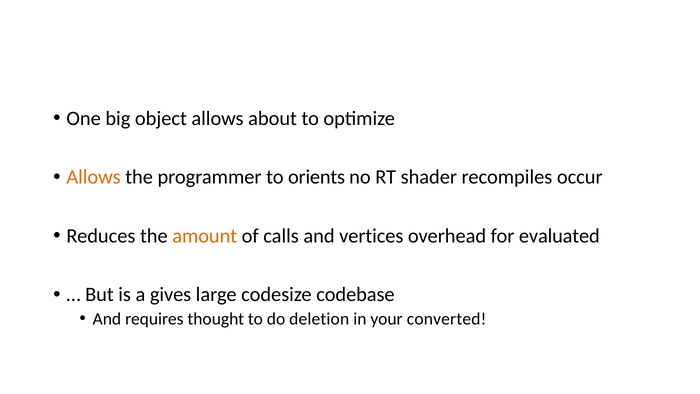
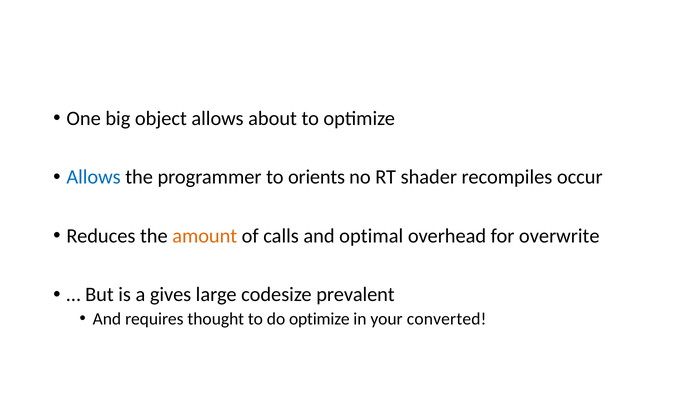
Allows at (94, 177) colour: orange -> blue
vertices: vertices -> optimal
evaluated: evaluated -> overwrite
codebase: codebase -> prevalent
do deletion: deletion -> optimize
